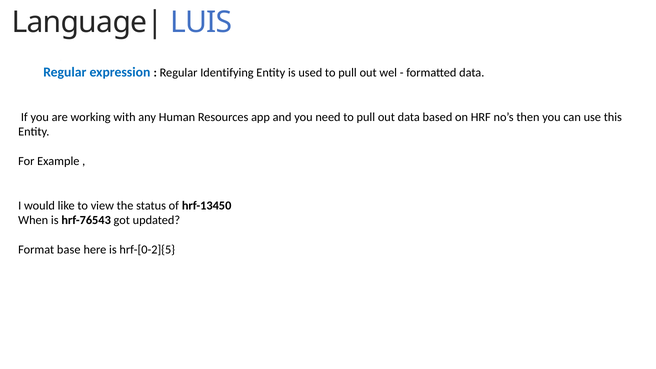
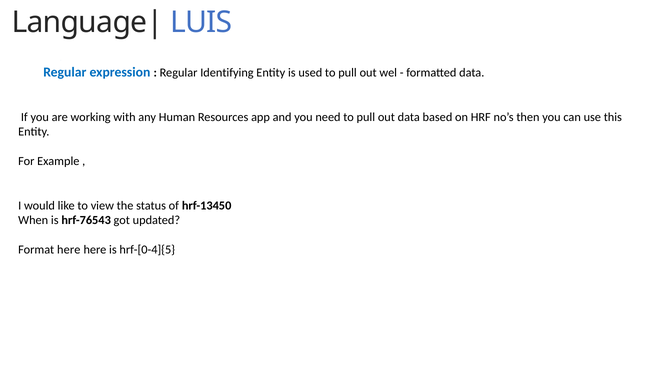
Format base: base -> here
hrf-[0-2]{5: hrf-[0-2]{5 -> hrf-[0-4]{5
